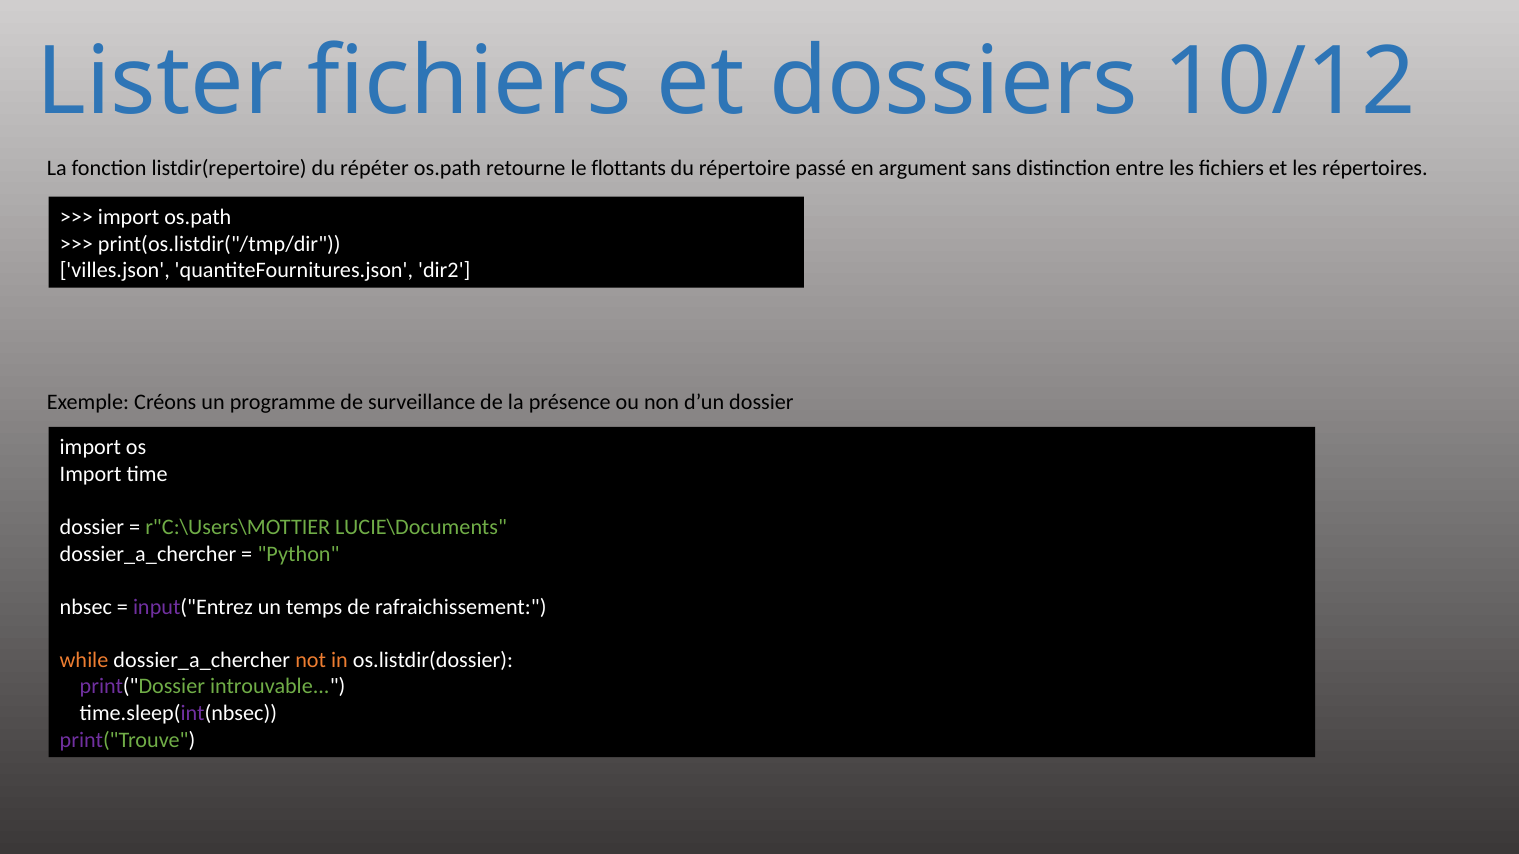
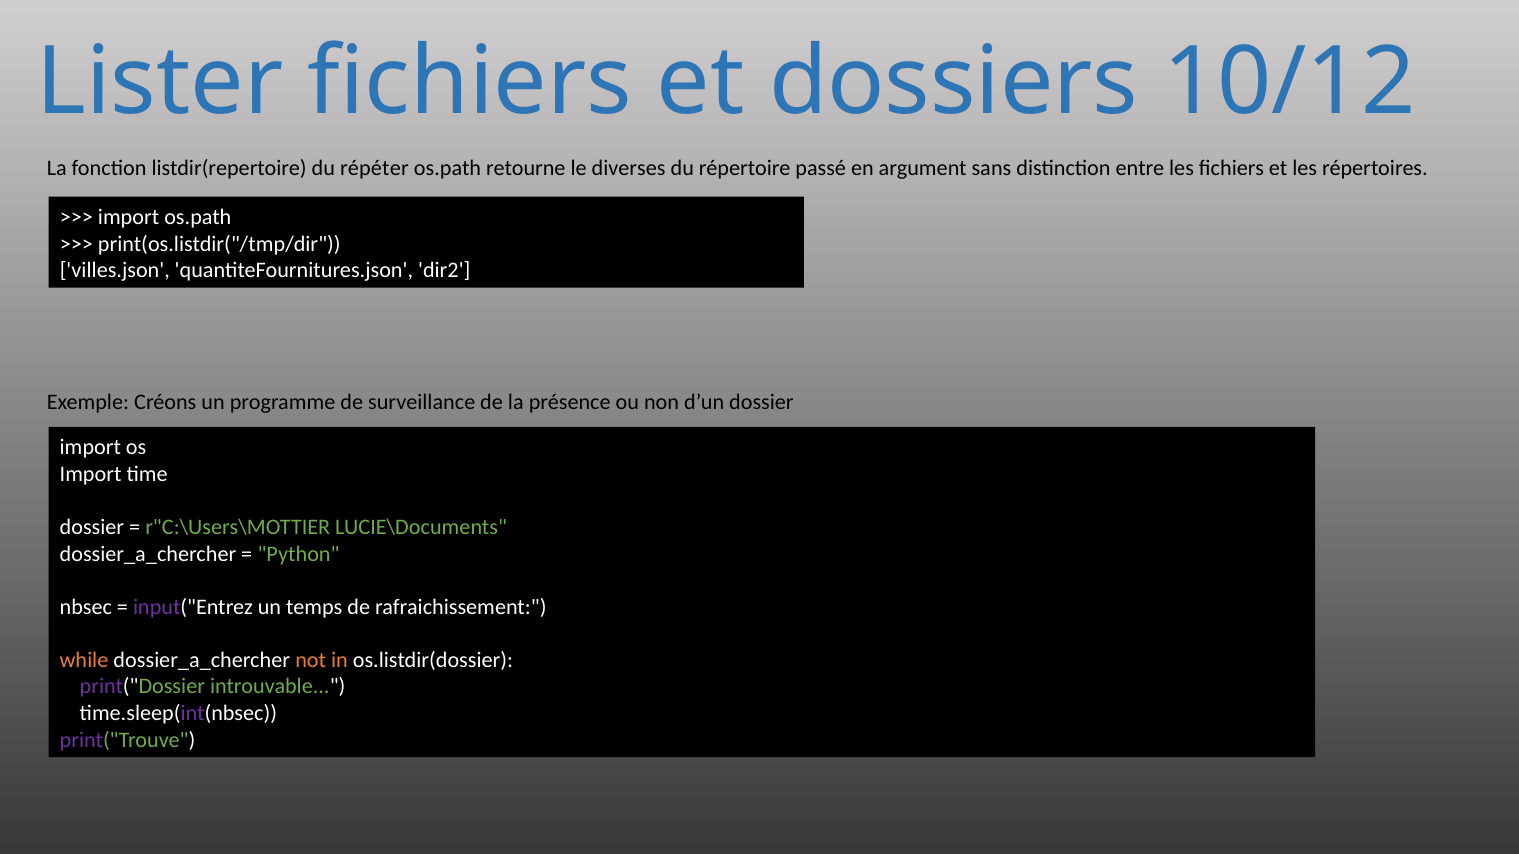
flottants: flottants -> diverses
